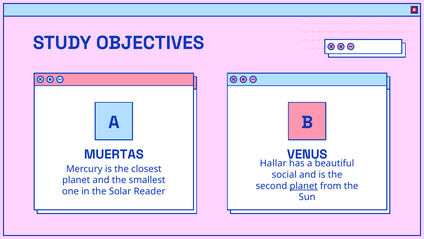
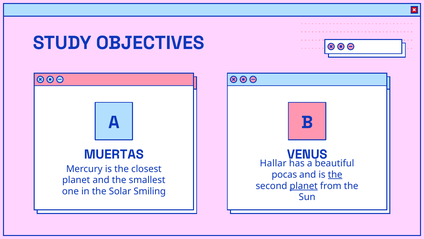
social: social -> pocas
the at (335, 174) underline: none -> present
Reader: Reader -> Smiling
